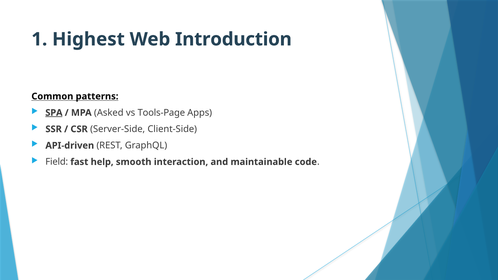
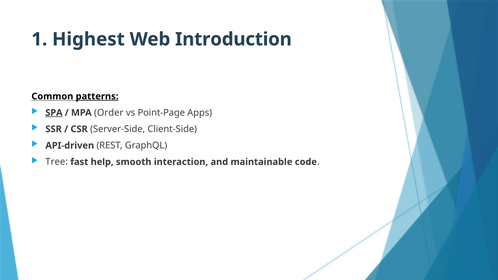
patterns underline: none -> present
Asked: Asked -> Order
Tools-Page: Tools-Page -> Point-Page
Field: Field -> Tree
